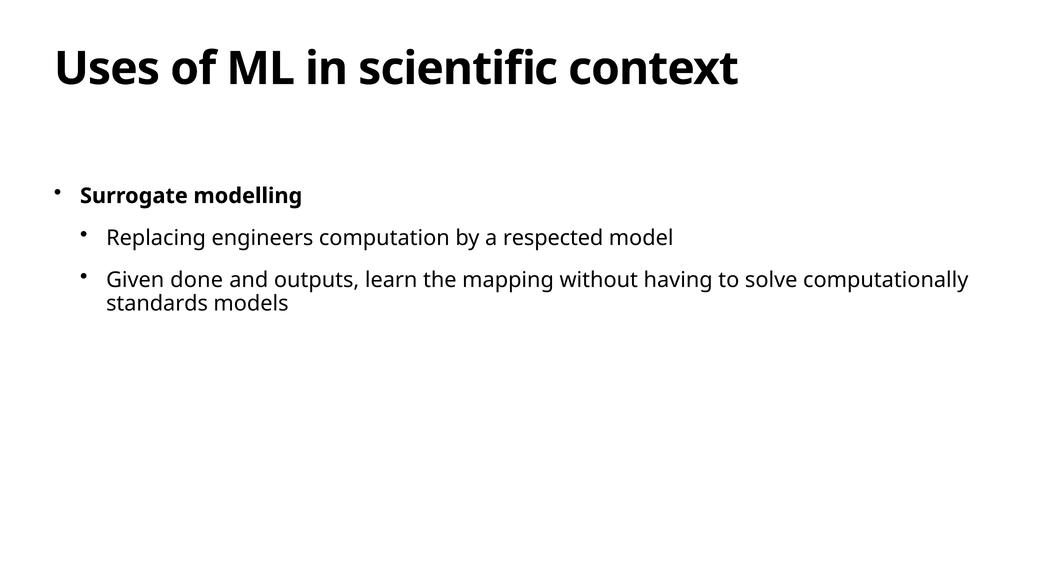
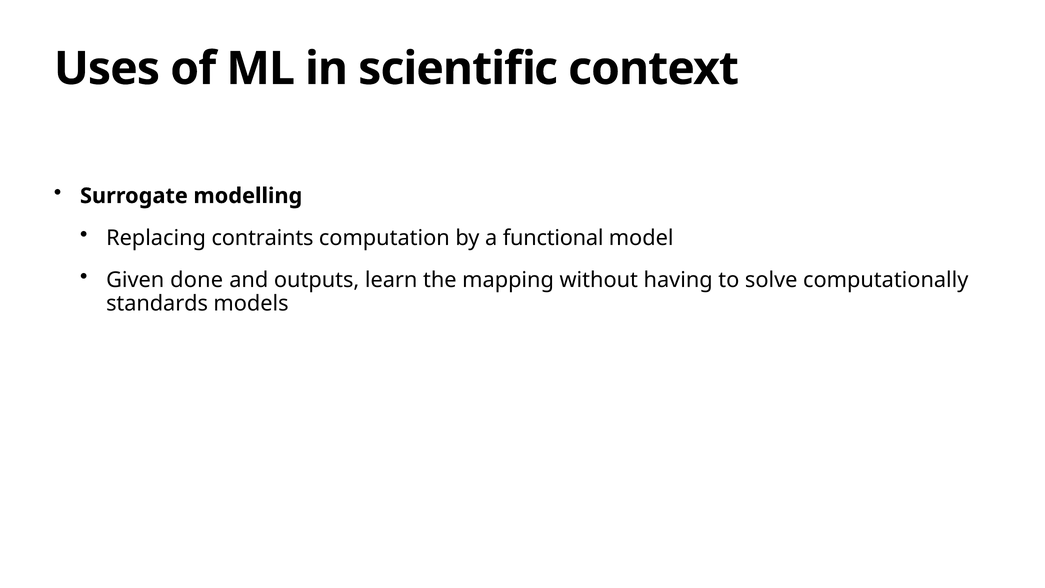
engineers: engineers -> contraints
respected: respected -> functional
